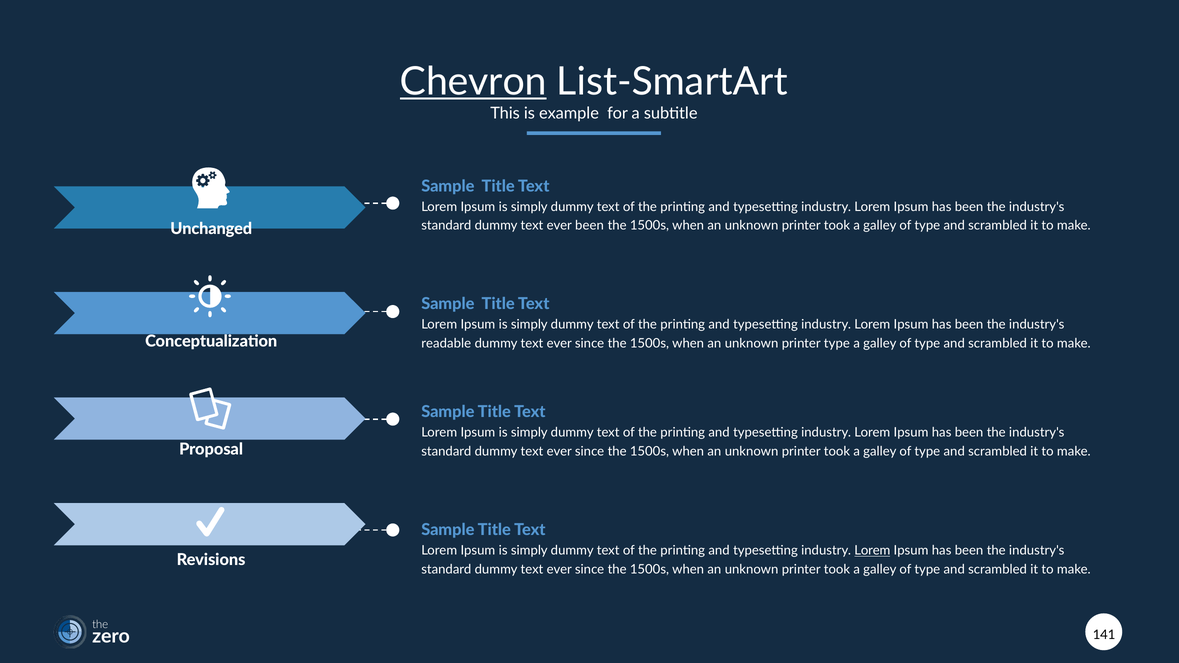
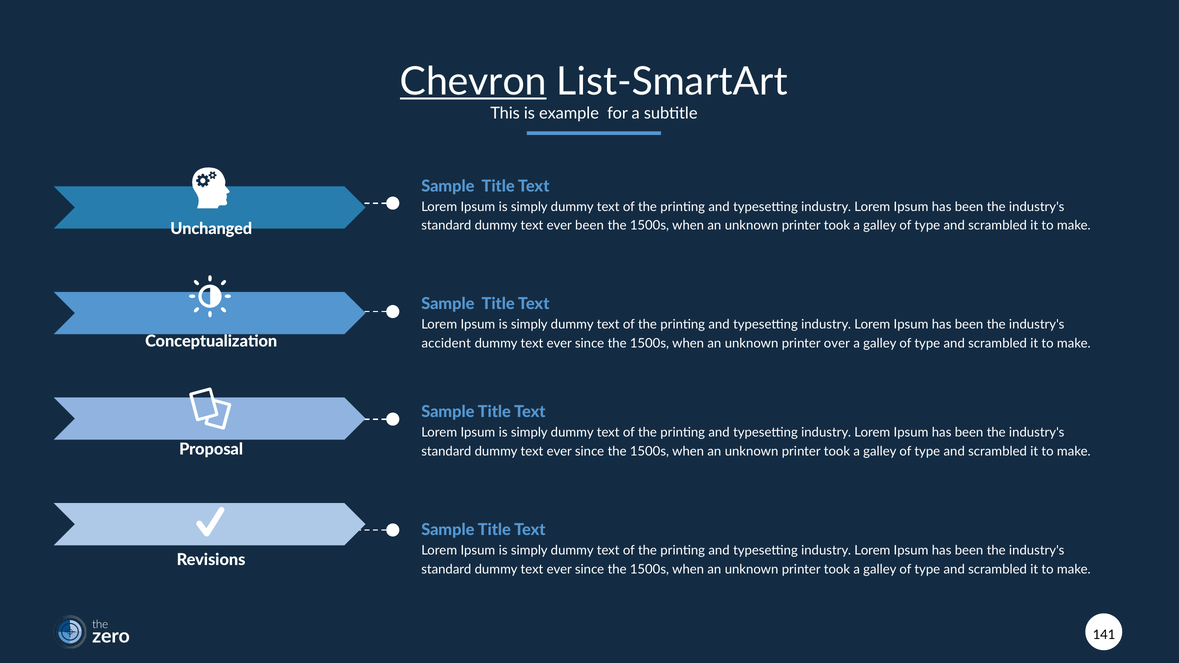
readable: readable -> accident
printer type: type -> over
Lorem at (872, 551) underline: present -> none
